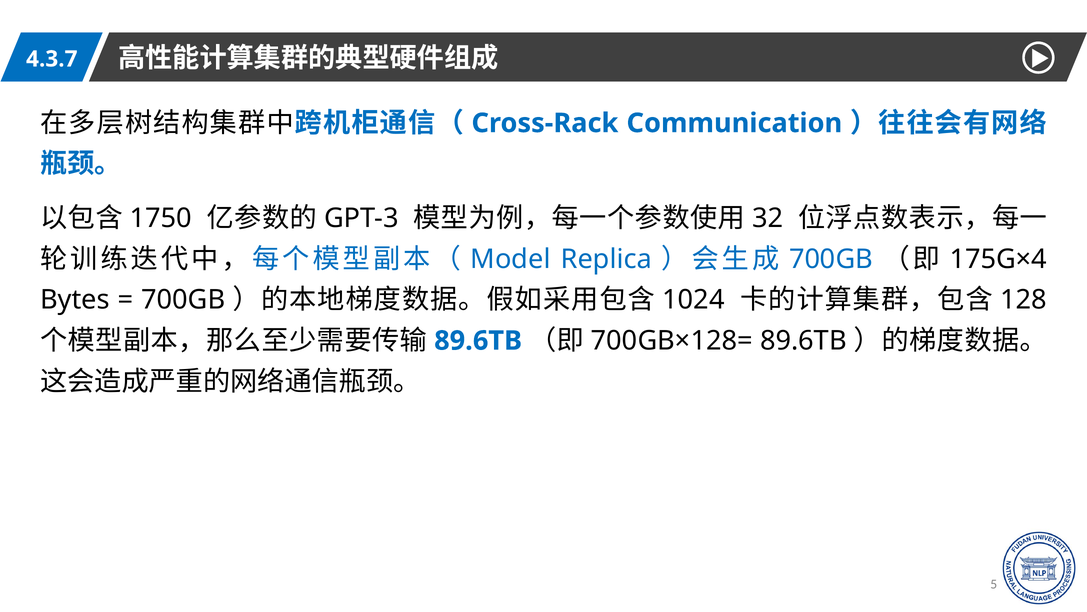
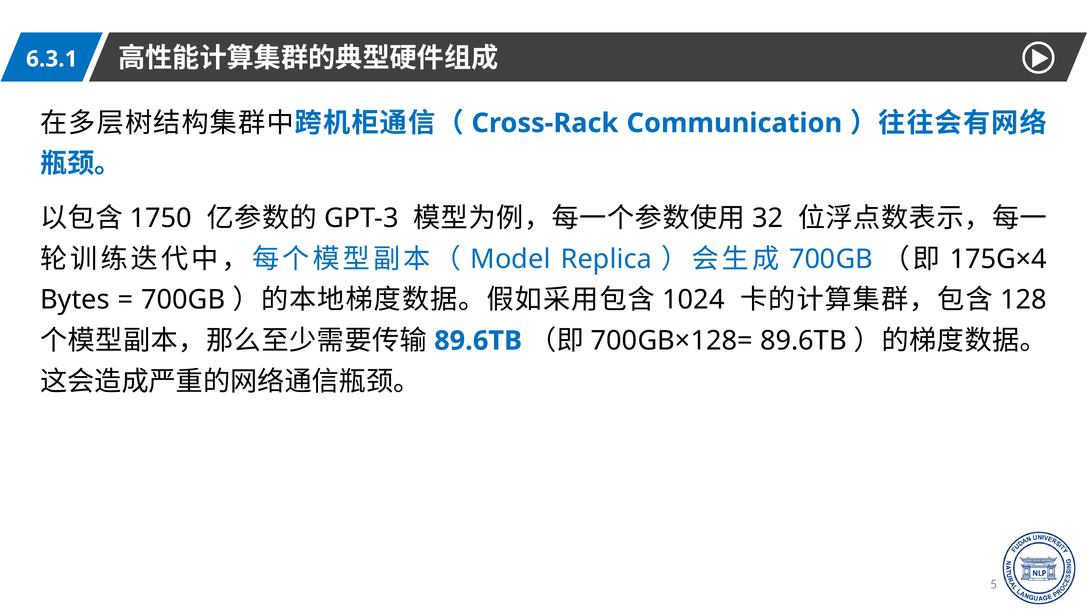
4.3.7: 4.3.7 -> 6.3.1
